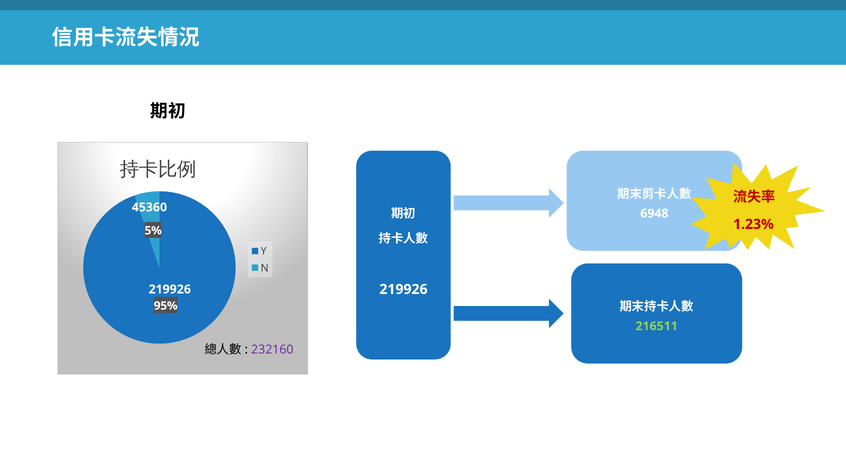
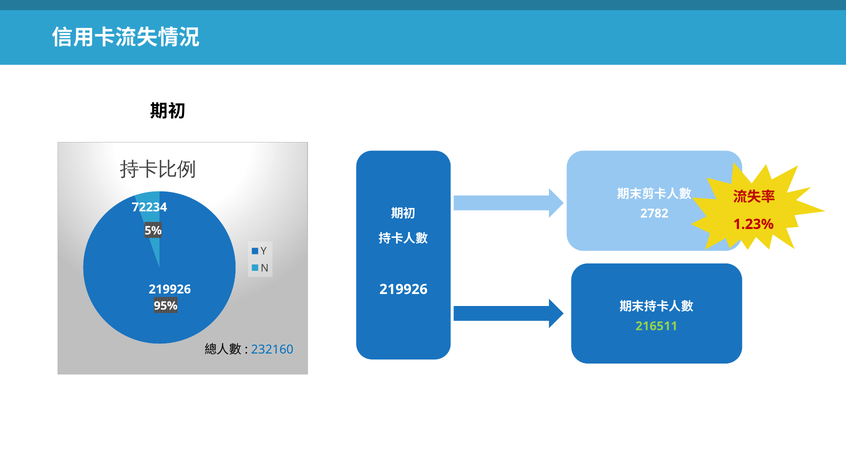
45360: 45360 -> 72234
6948: 6948 -> 2782
232160 colour: purple -> blue
